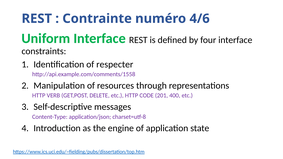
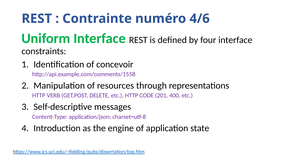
respecter: respecter -> concevoir
